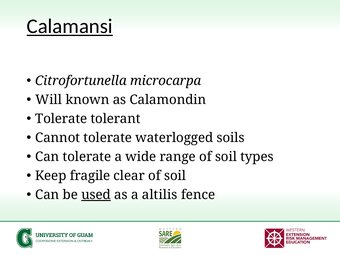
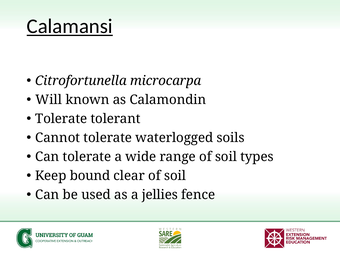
fragile: fragile -> bound
used underline: present -> none
altilis: altilis -> jellies
